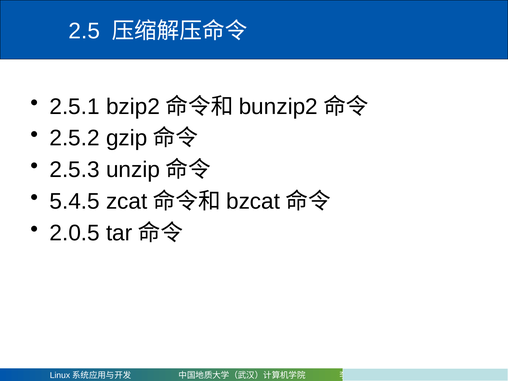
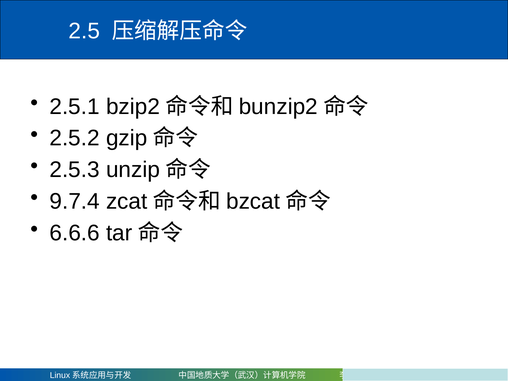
5.4.5: 5.4.5 -> 9.7.4
2.0.5: 2.0.5 -> 6.6.6
